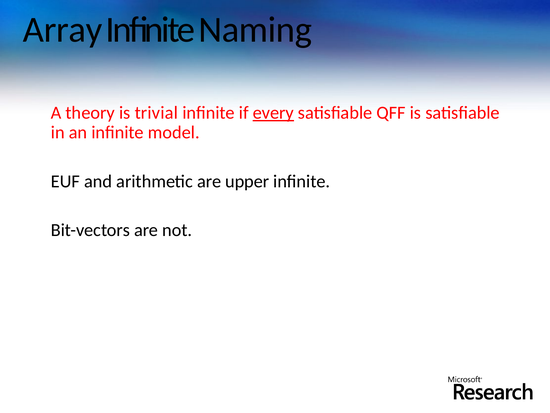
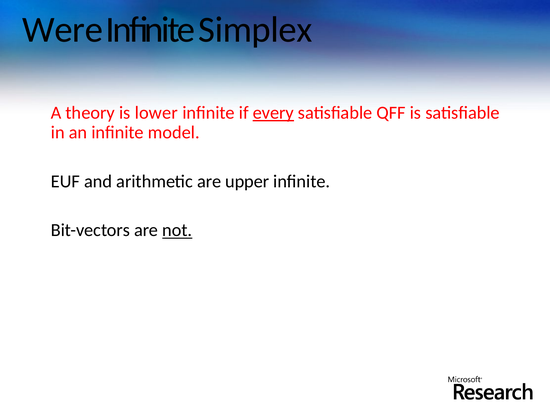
Array: Array -> Were
Naming: Naming -> Simplex
trivial: trivial -> lower
not underline: none -> present
